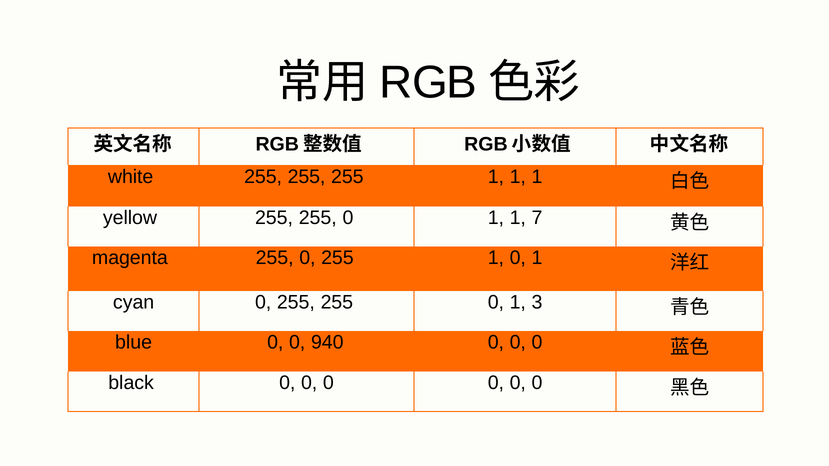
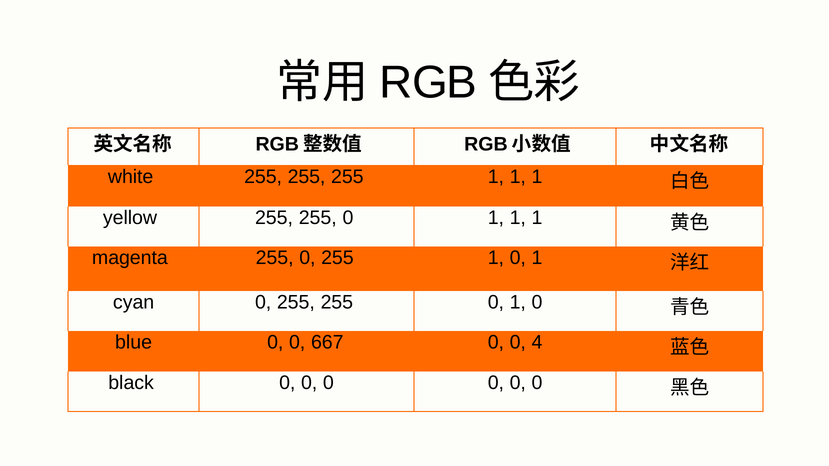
0 1 1 7: 7 -> 1
0 1 3: 3 -> 0
940: 940 -> 667
0 at (537, 343): 0 -> 4
